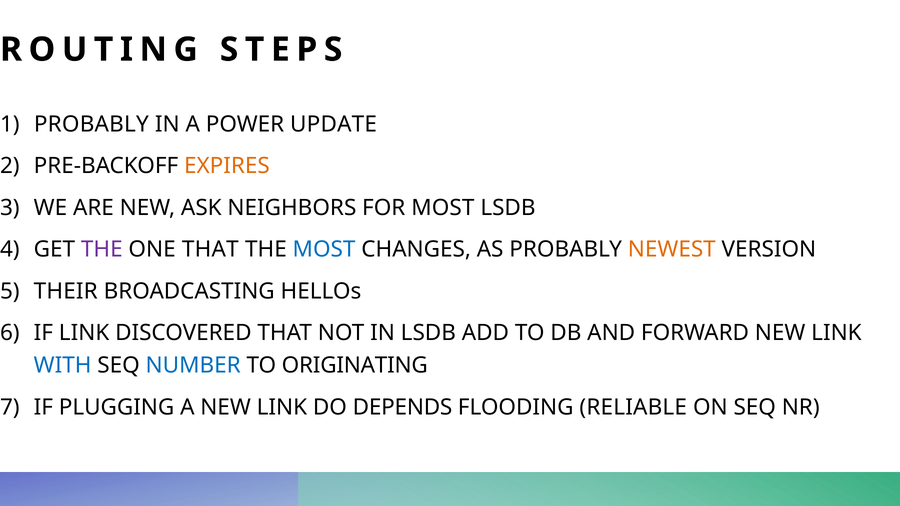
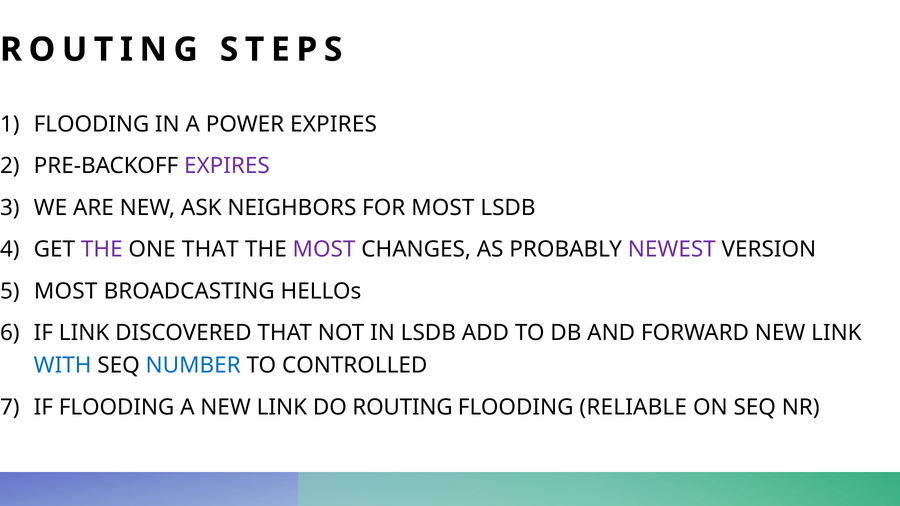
PROBABLY at (91, 124): PROBABLY -> FLOODING
POWER UPDATE: UPDATE -> EXPIRES
EXPIRES at (227, 166) colour: orange -> purple
MOST at (324, 250) colour: blue -> purple
NEWEST colour: orange -> purple
THEIR at (66, 291): THEIR -> MOST
ORIGINATING: ORIGINATING -> CONTROLLED
IF PLUGGING: PLUGGING -> FLOODING
DO DEPENDS: DEPENDS -> ROUTING
